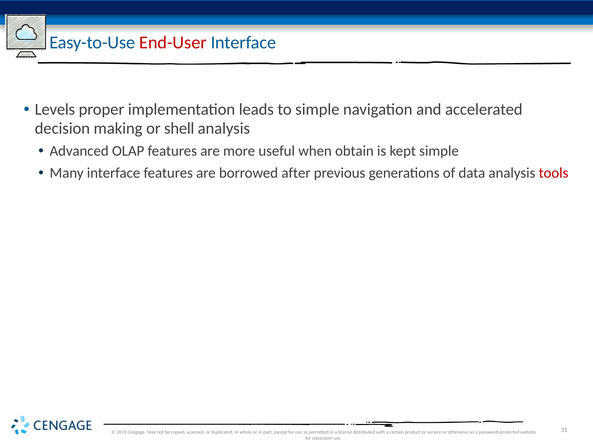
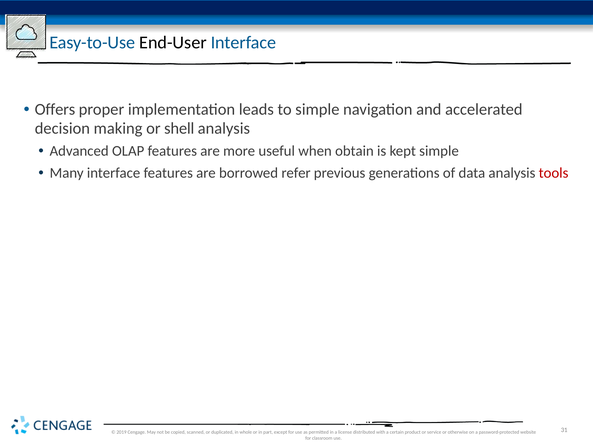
End-User colour: red -> black
Levels: Levels -> Offers
after: after -> refer
